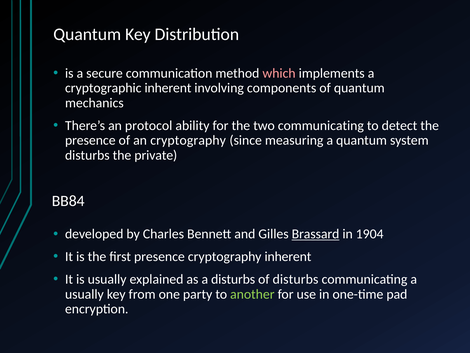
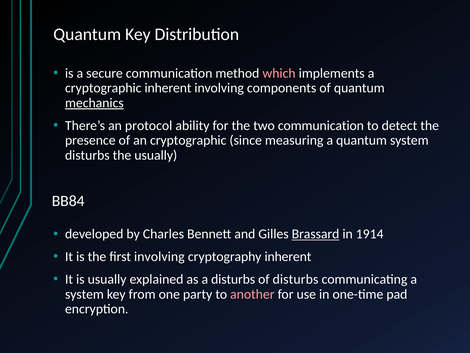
mechanics underline: none -> present
two communicating: communicating -> communication
an cryptography: cryptography -> cryptographic
the private: private -> usually
1904: 1904 -> 1914
first presence: presence -> involving
usually at (84, 294): usually -> system
another colour: light green -> pink
